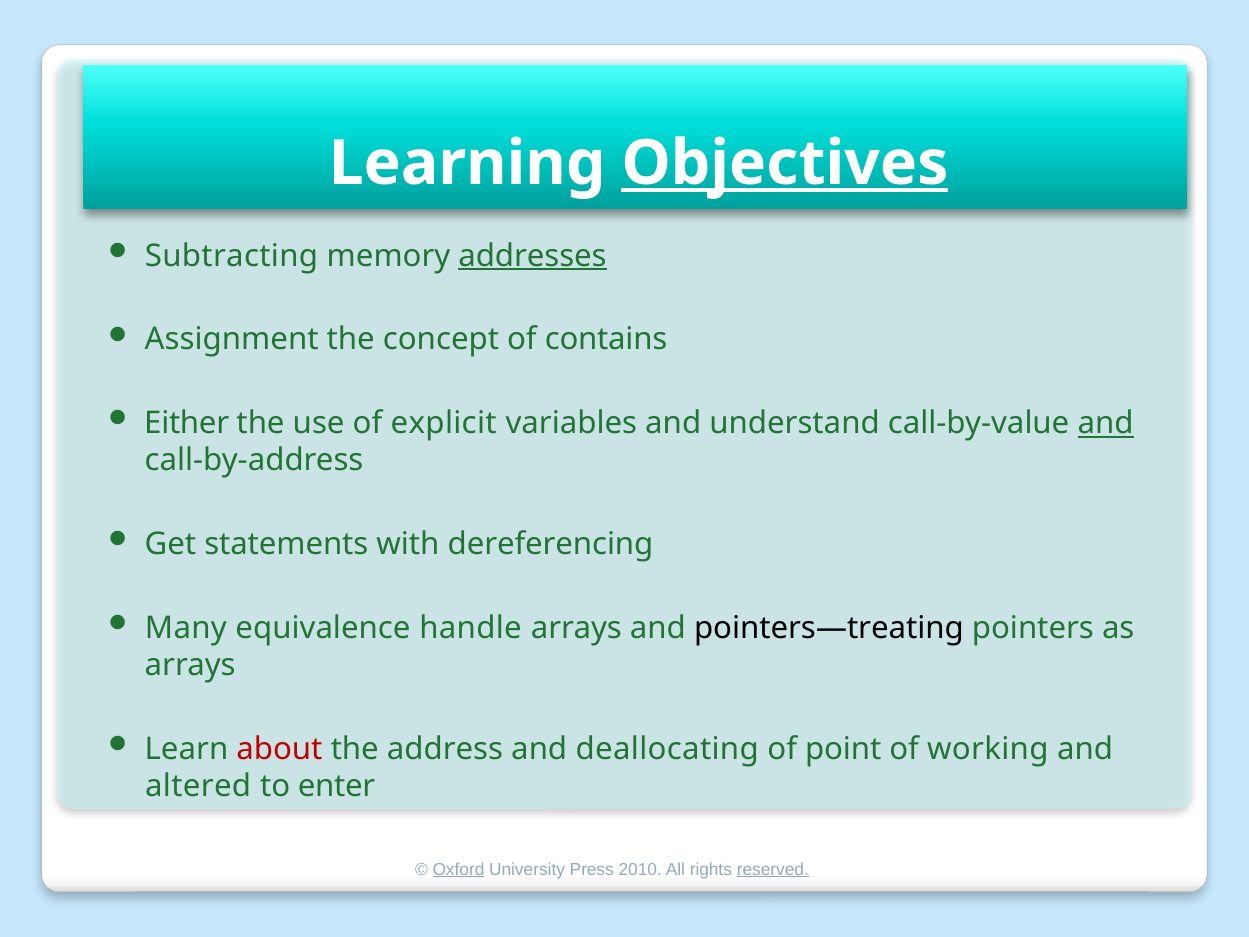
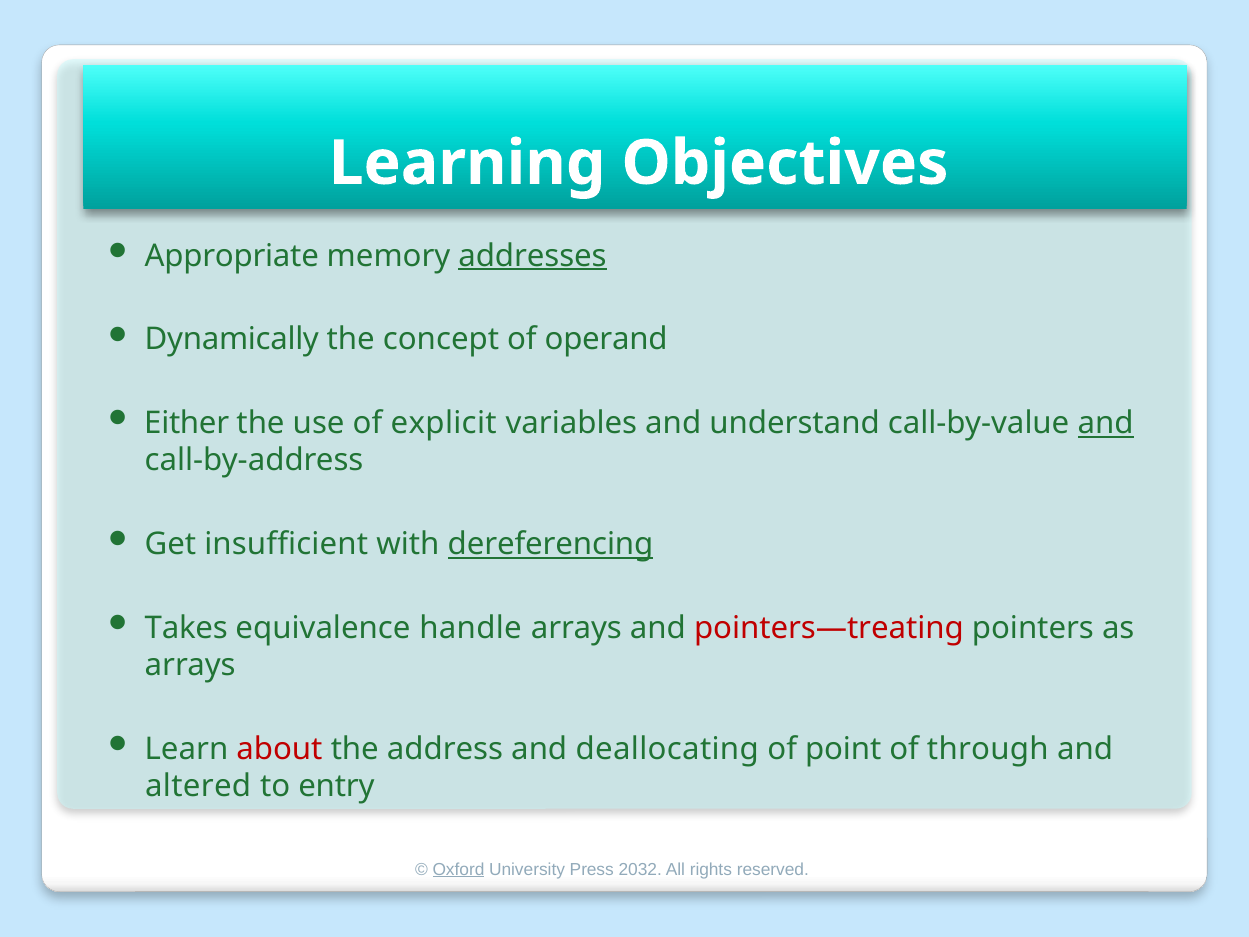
Objectives underline: present -> none
Subtracting: Subtracting -> Appropriate
Assignment: Assignment -> Dynamically
contains: contains -> operand
statements: statements -> insufficient
dereferencing underline: none -> present
Many: Many -> Takes
pointers—treating colour: black -> red
working: working -> through
enter: enter -> entry
2010: 2010 -> 2032
reserved underline: present -> none
